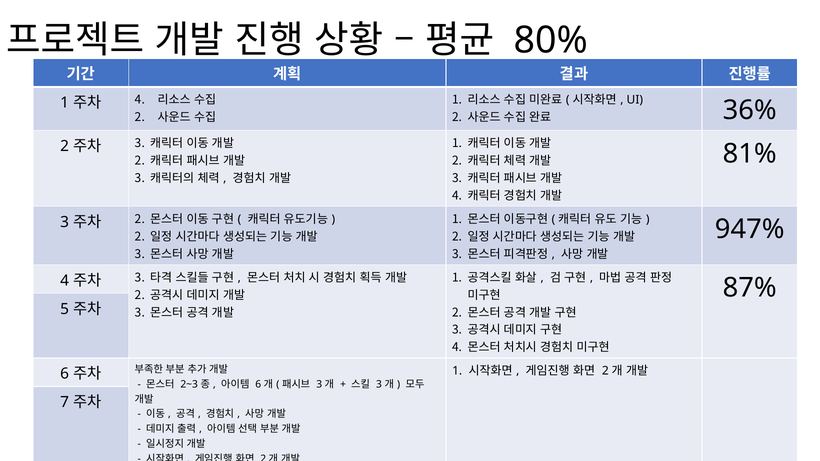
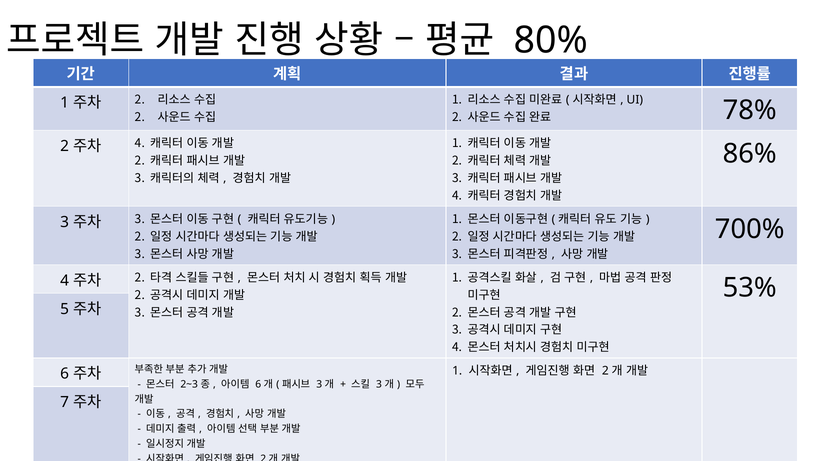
4 at (140, 100): 4 -> 2
36%: 36% -> 78%
3 at (140, 143): 3 -> 4
81%: 81% -> 86%
2 at (140, 219): 2 -> 3
947%: 947% -> 700%
3 at (140, 278): 3 -> 2
87%: 87% -> 53%
